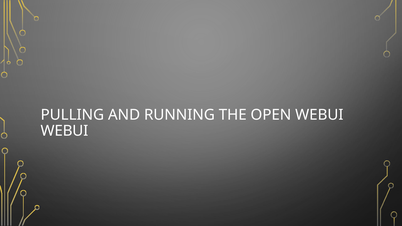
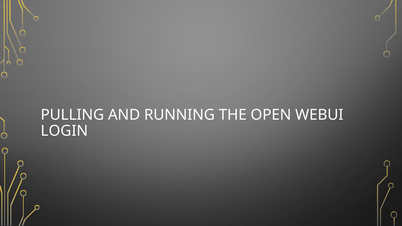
WEBUI at (64, 131): WEBUI -> LOGIN
